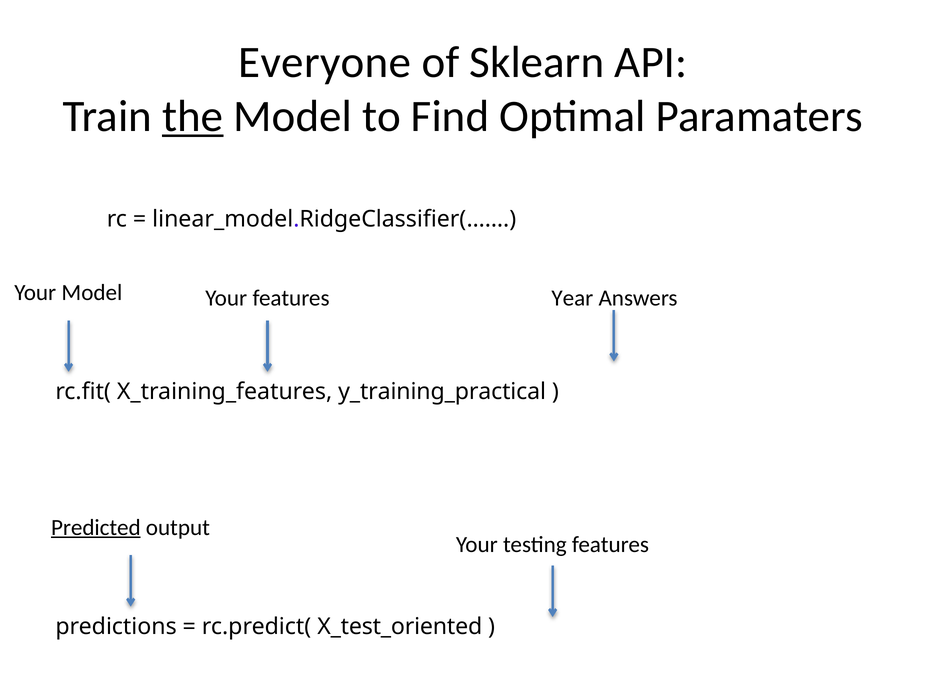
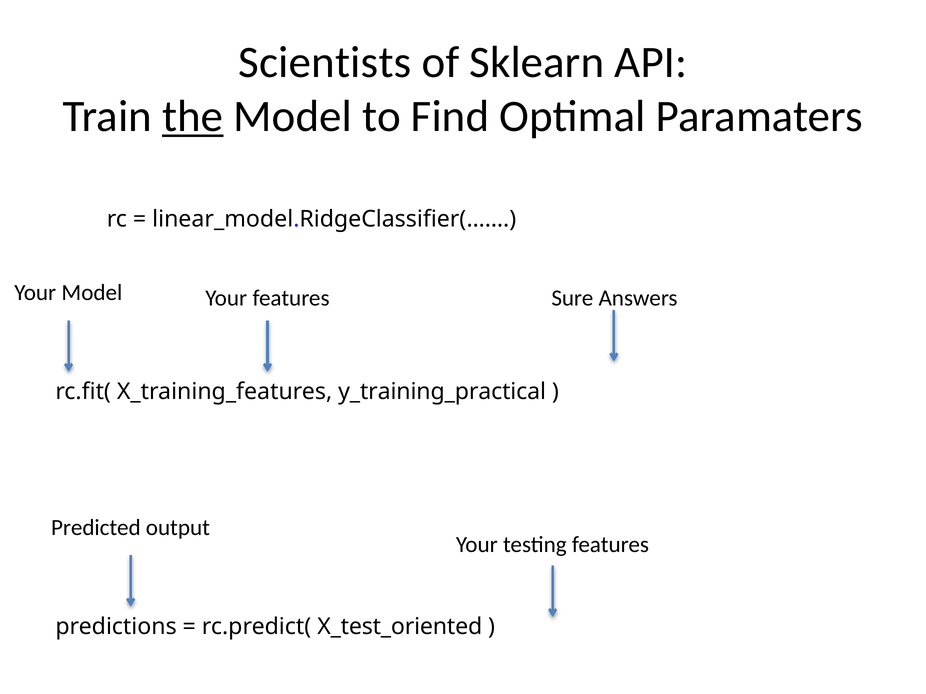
Everyone: Everyone -> Scientists
Year: Year -> Sure
Predicted underline: present -> none
